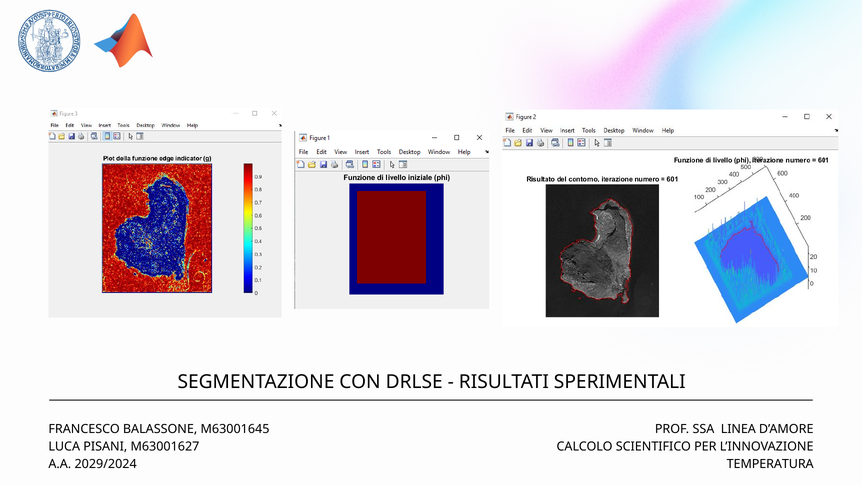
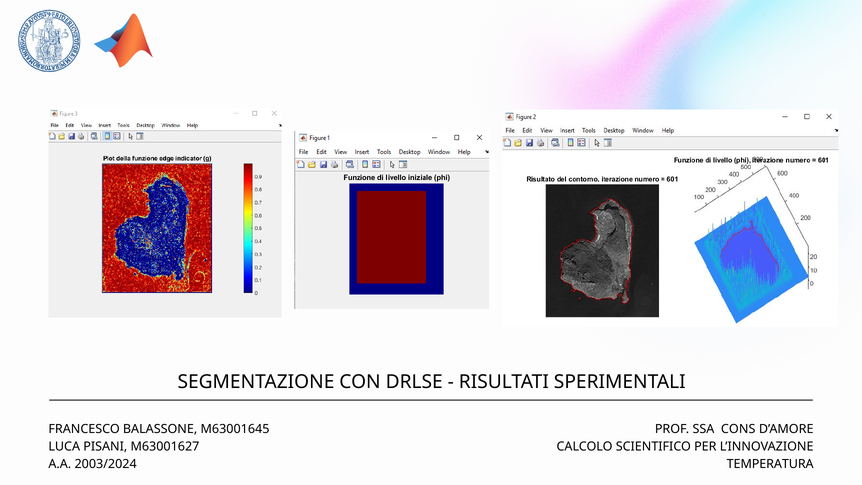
LINEA: LINEA -> CONS
2029/2024: 2029/2024 -> 2003/2024
